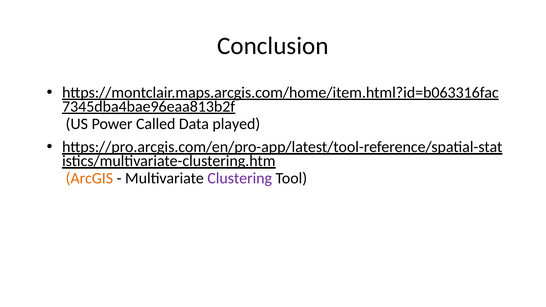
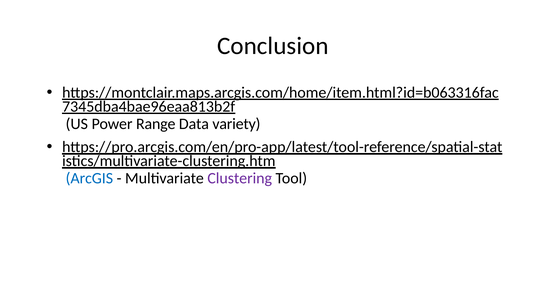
Called: Called -> Range
played: played -> variety
ArcGIS colour: orange -> blue
